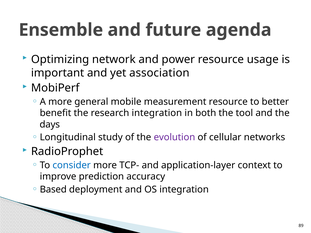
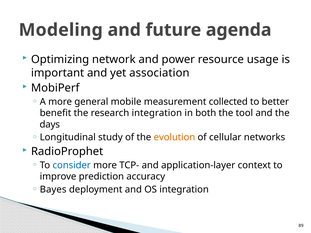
Ensemble: Ensemble -> Modeling
measurement resource: resource -> collected
evolution colour: purple -> orange
Based: Based -> Bayes
